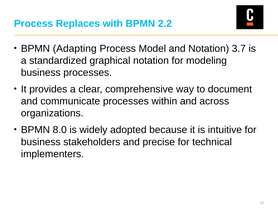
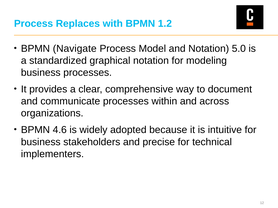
2.2: 2.2 -> 1.2
Adapting: Adapting -> Navigate
3.7: 3.7 -> 5.0
8.0: 8.0 -> 4.6
